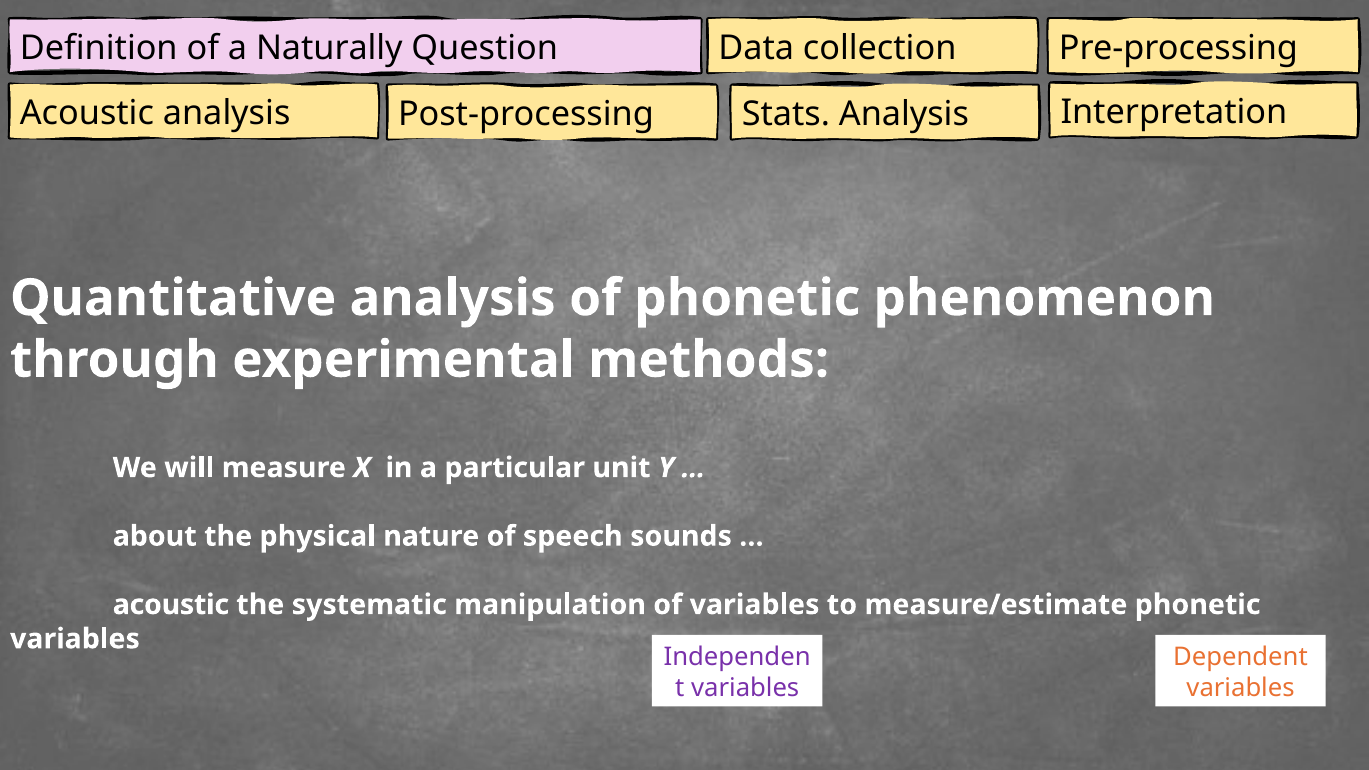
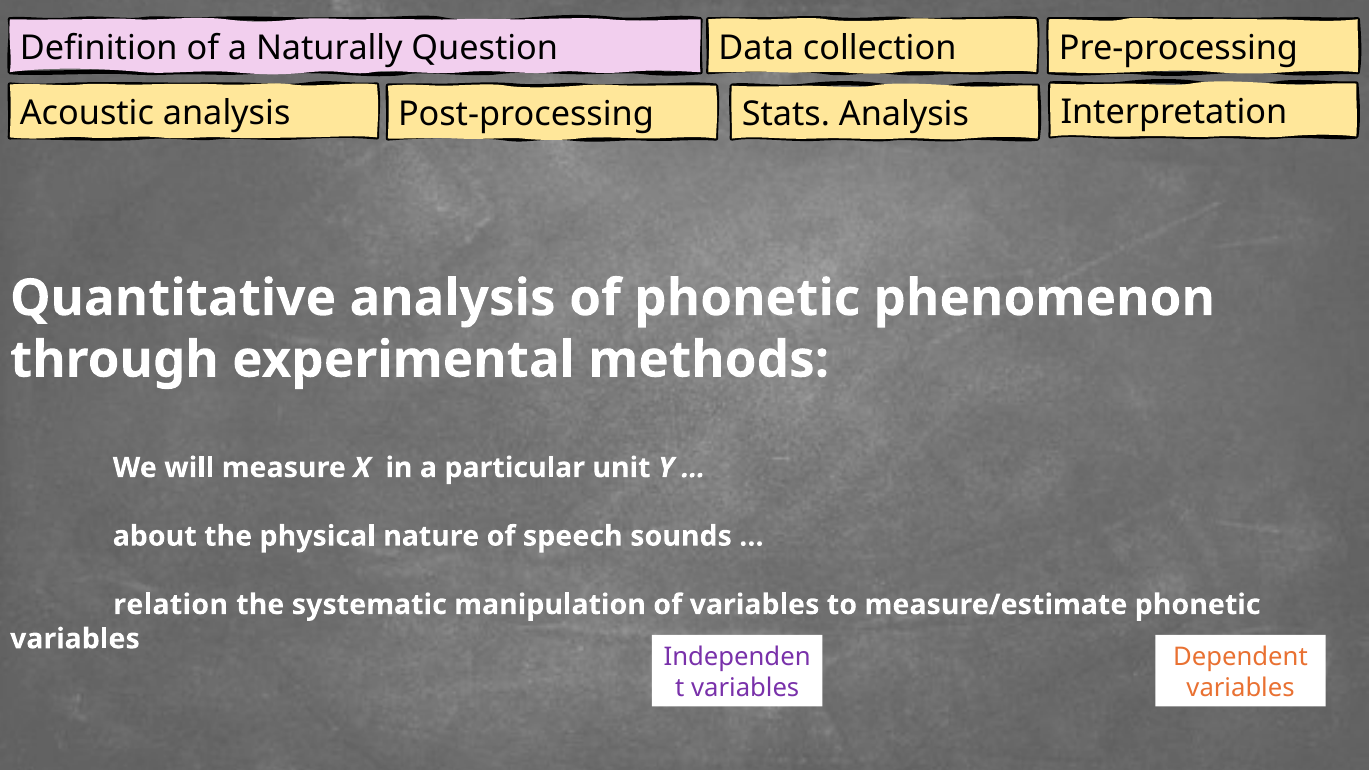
acoustic at (171, 605): acoustic -> relation
